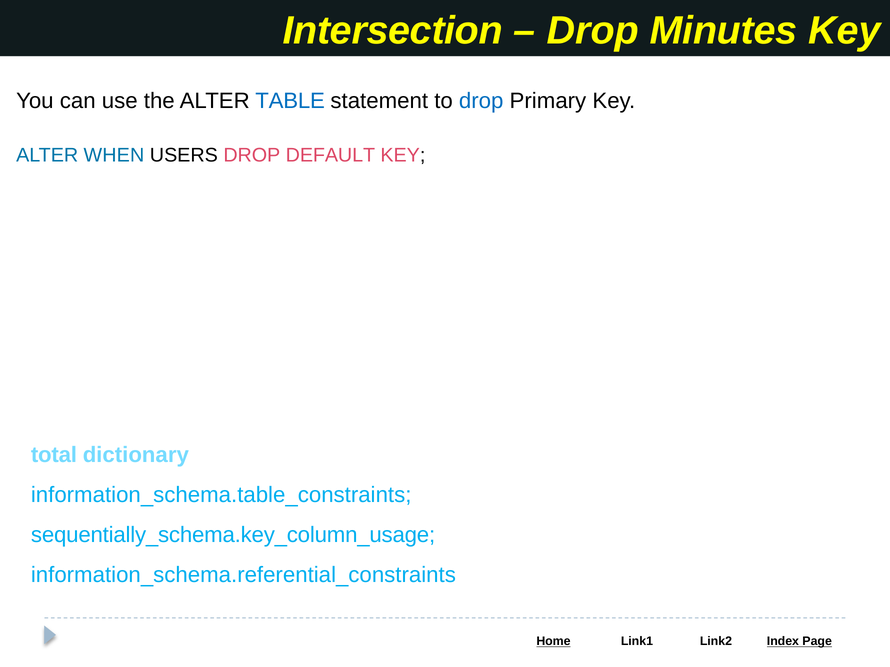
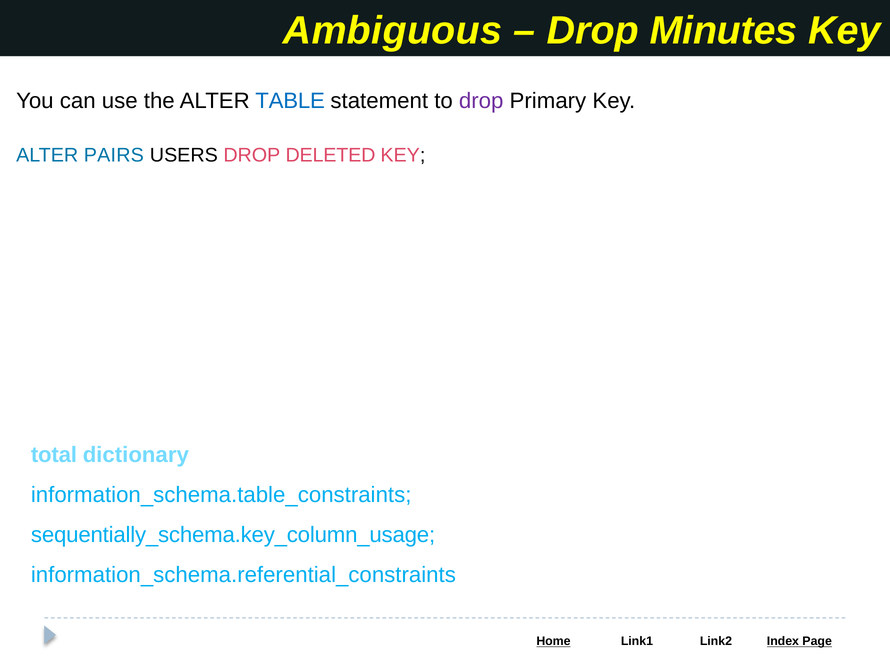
Intersection: Intersection -> Ambiguous
drop at (481, 101) colour: blue -> purple
WHEN: WHEN -> PAIRS
DEFAULT: DEFAULT -> DELETED
